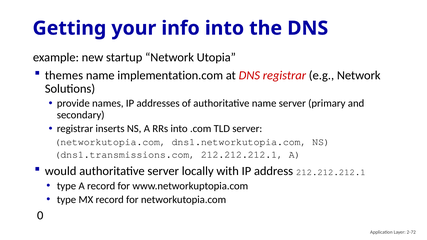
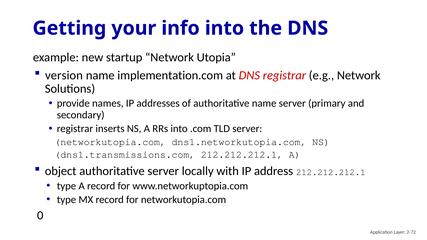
themes: themes -> version
would: would -> object
